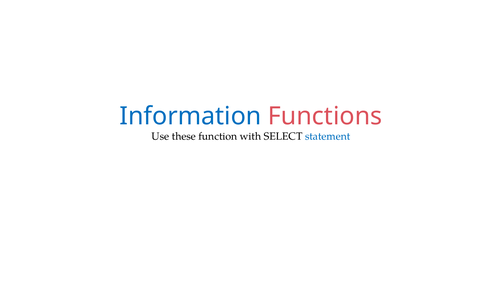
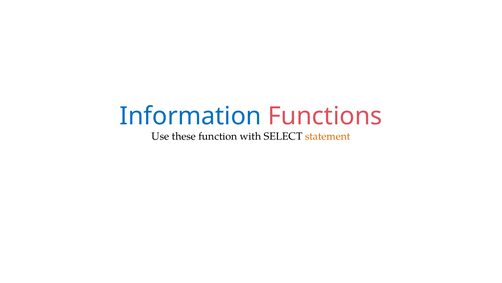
statement colour: blue -> orange
